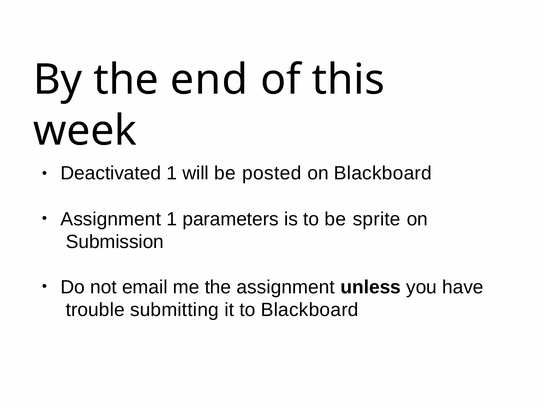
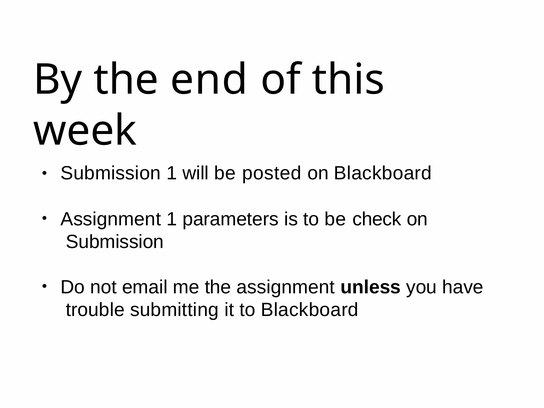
Deactivated at (111, 173): Deactivated -> Submission
sprite: sprite -> check
